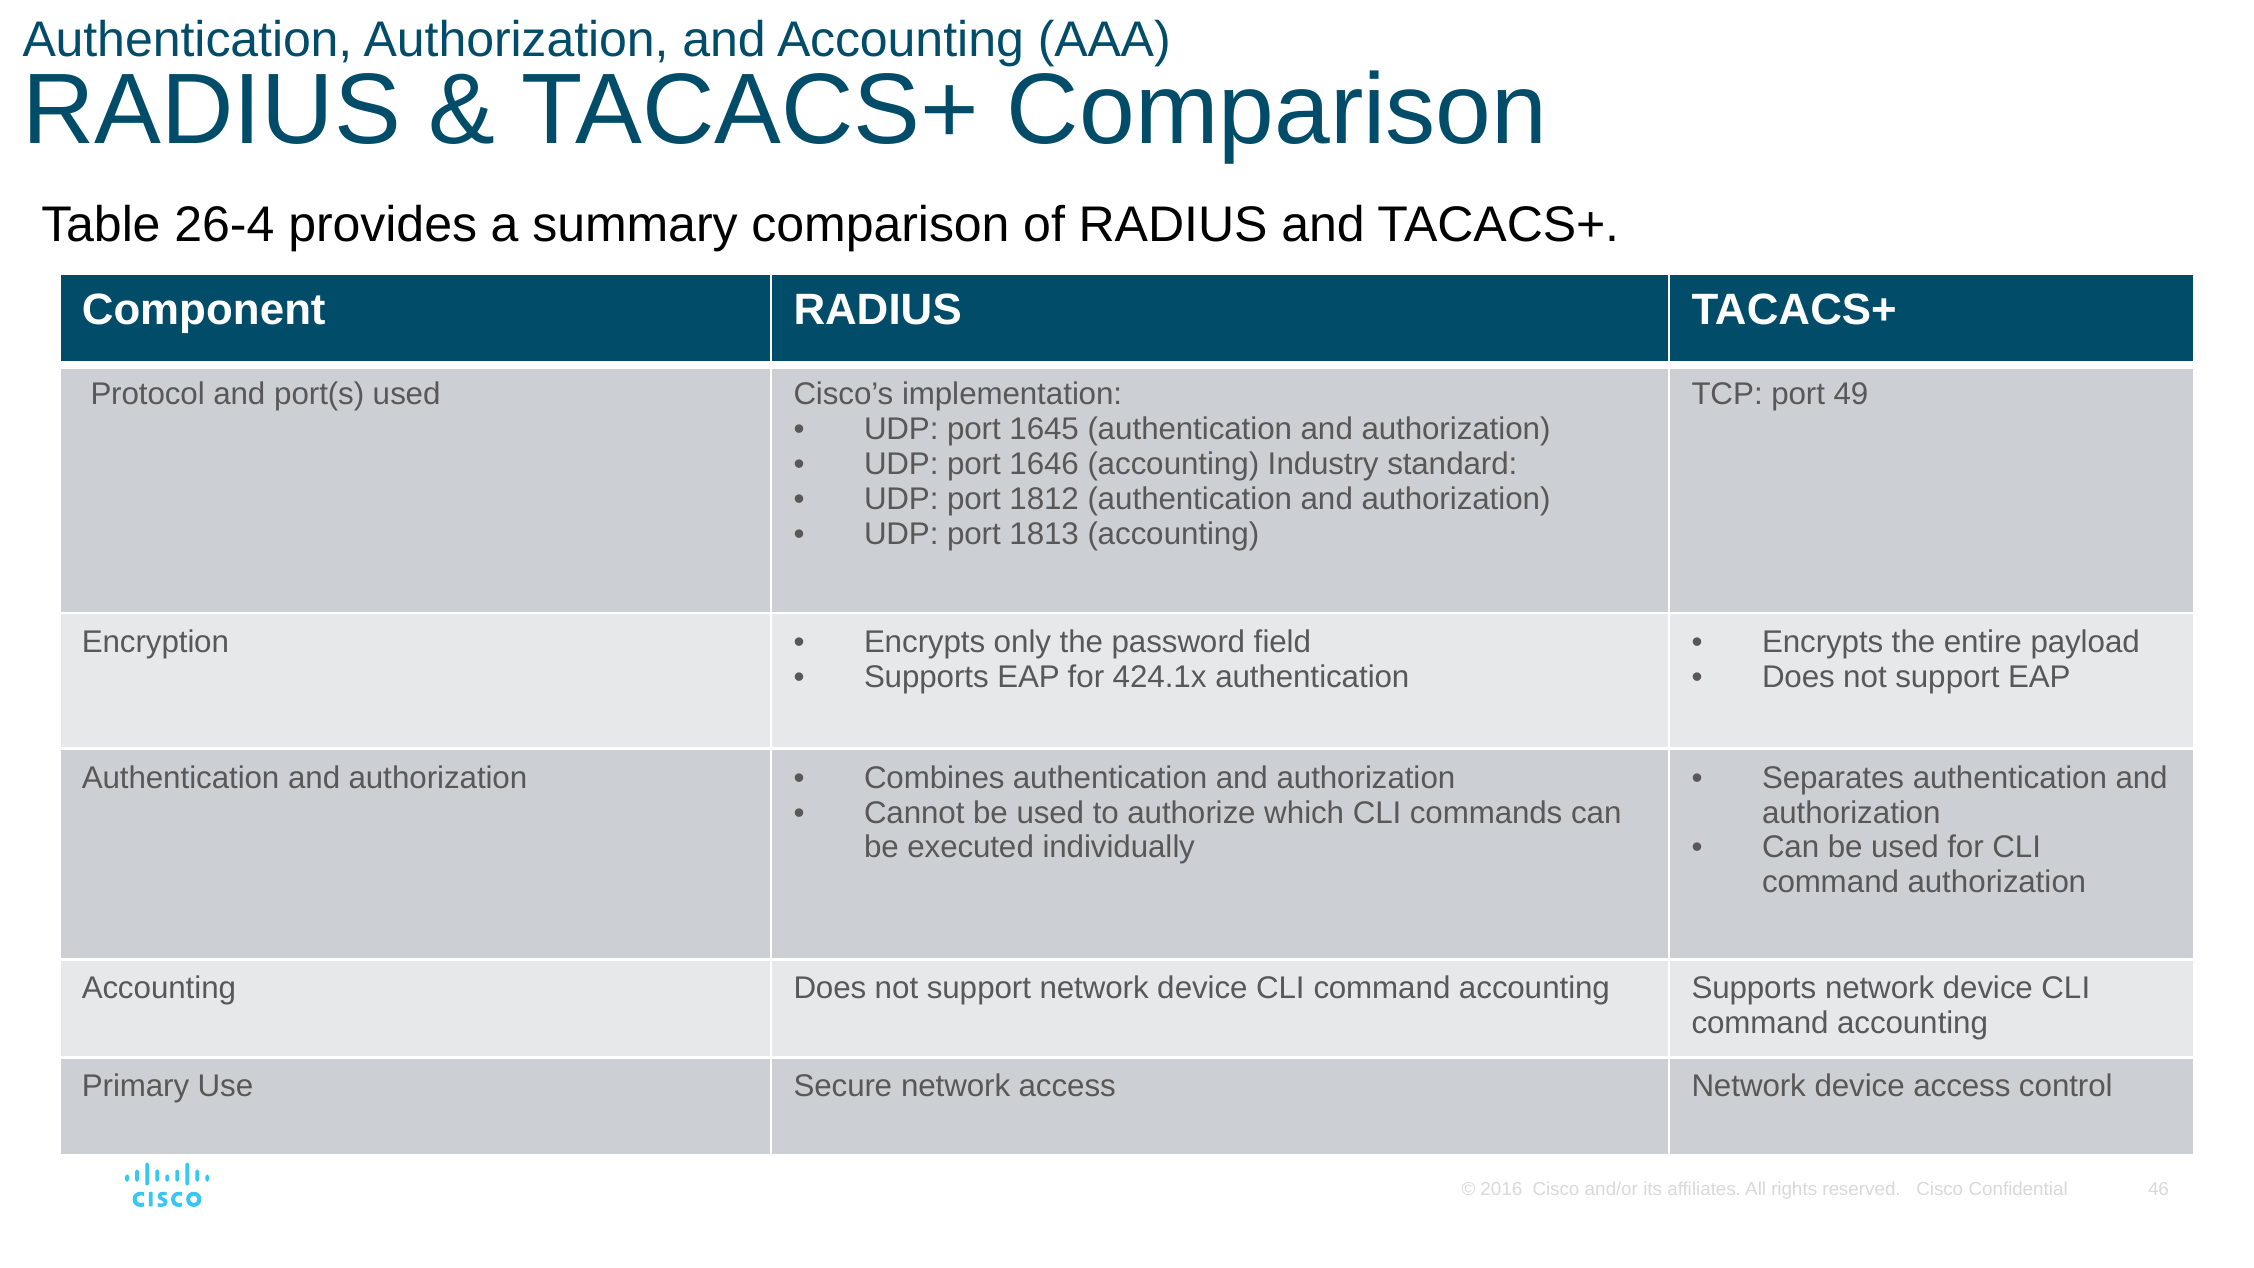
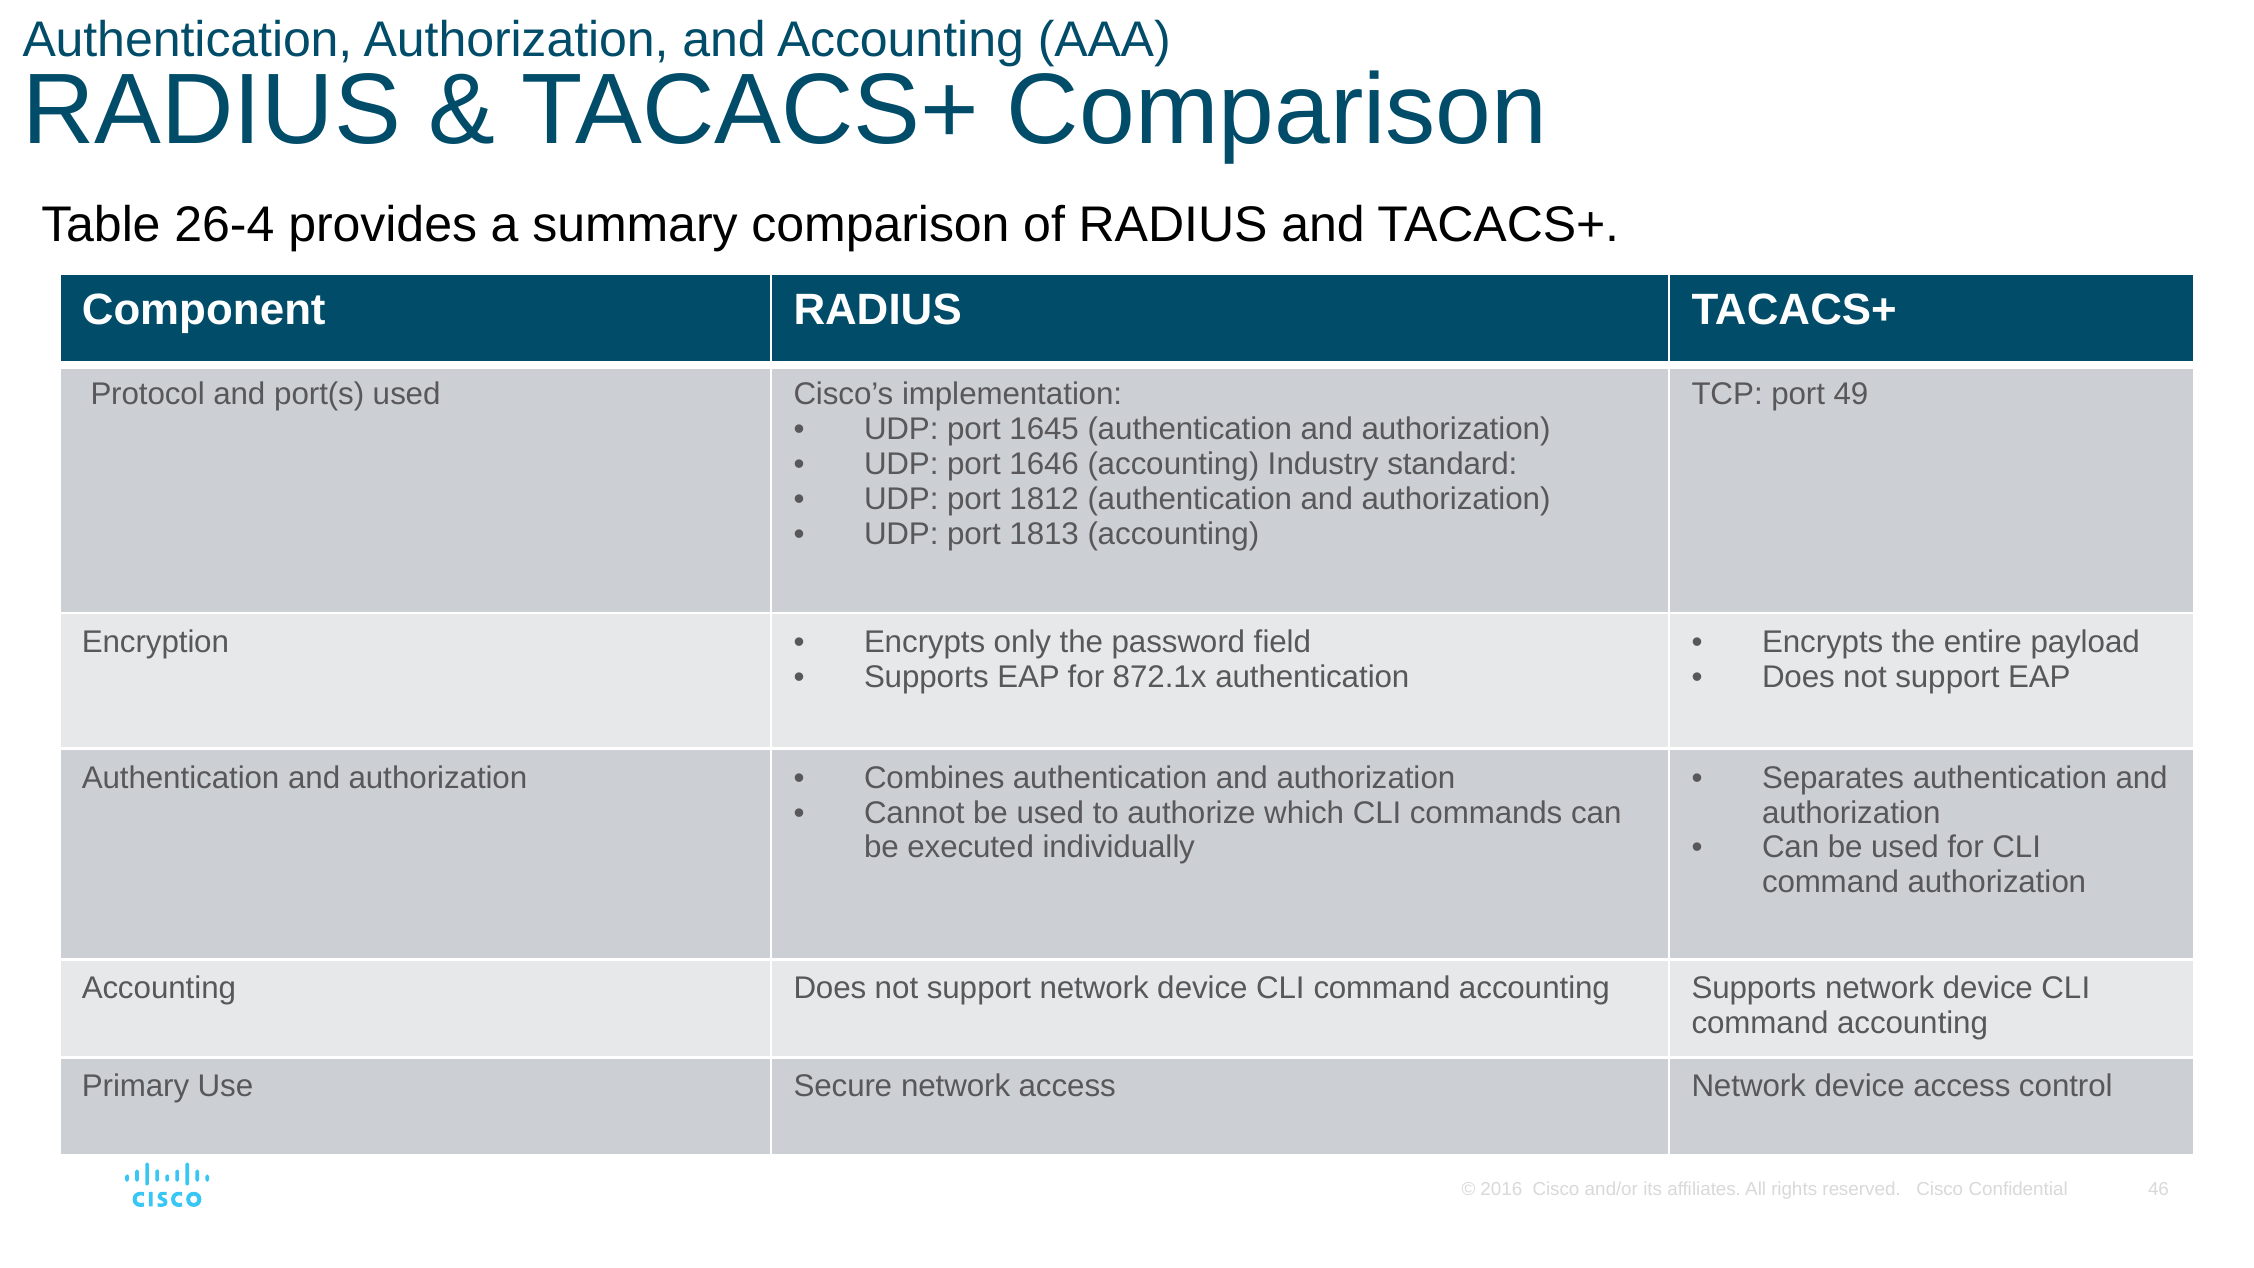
424.1x: 424.1x -> 872.1x
